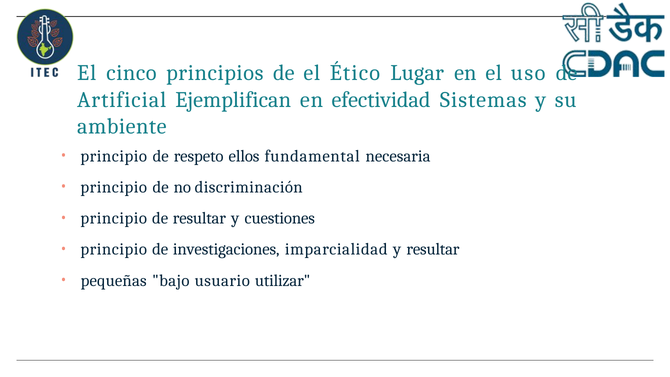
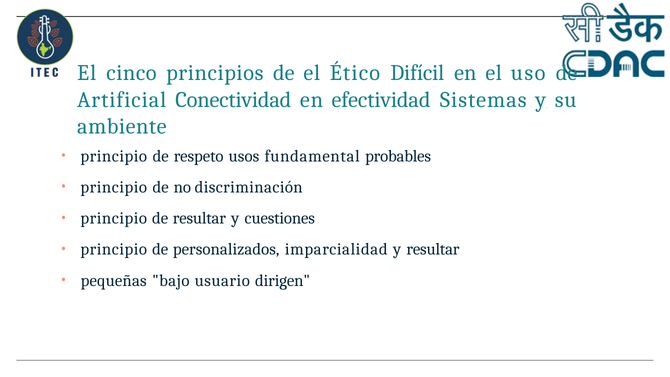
Lugar: Lugar -> Difícil
Ejemplifican: Ejemplifican -> Conectividad
ellos: ellos -> usos
necesaria: necesaria -> probables
investigaciones: investigaciones -> personalizados
utilizar: utilizar -> dirigen
